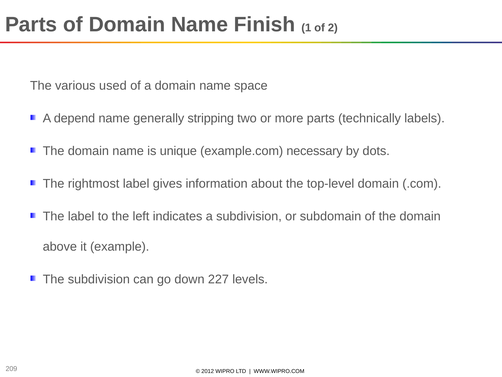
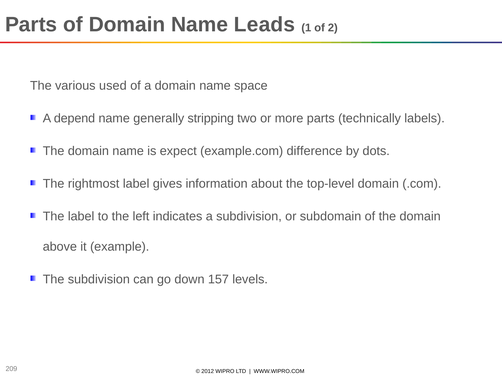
Finish: Finish -> Leads
unique: unique -> expect
necessary: necessary -> difference
227: 227 -> 157
